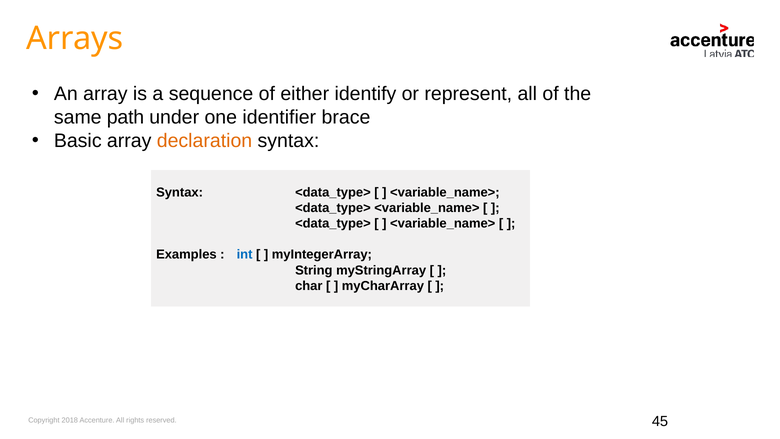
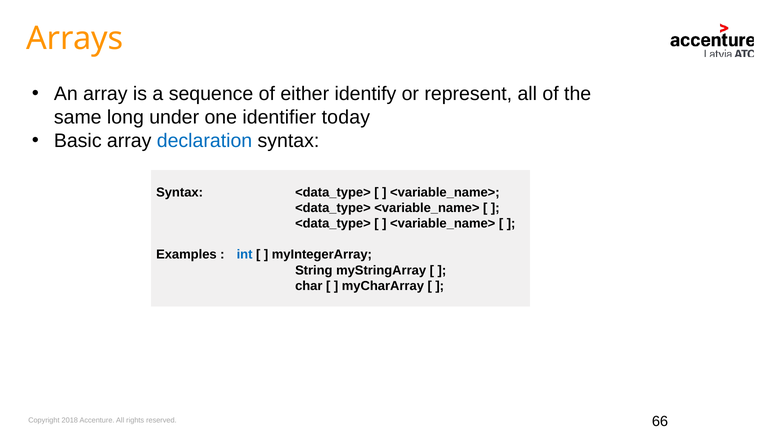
path: path -> long
brace: brace -> today
declaration colour: orange -> blue
45: 45 -> 66
